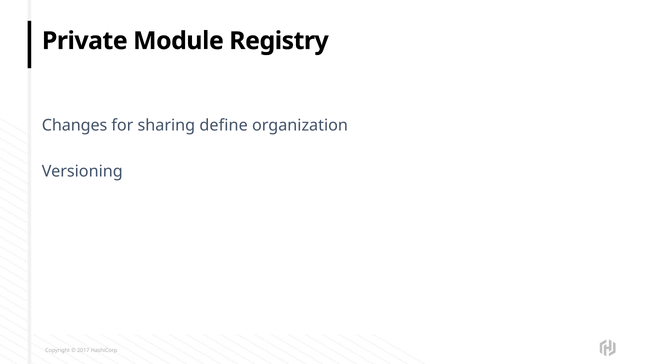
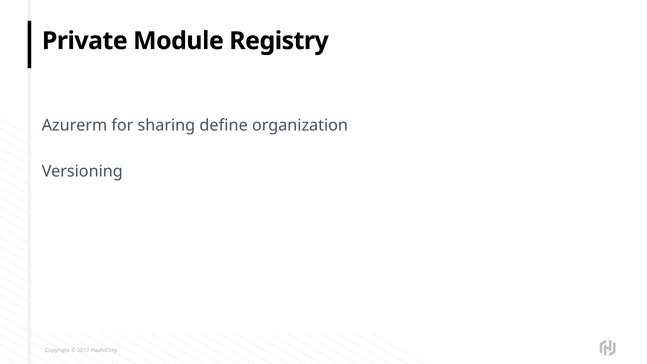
Changes: Changes -> Azurerm
